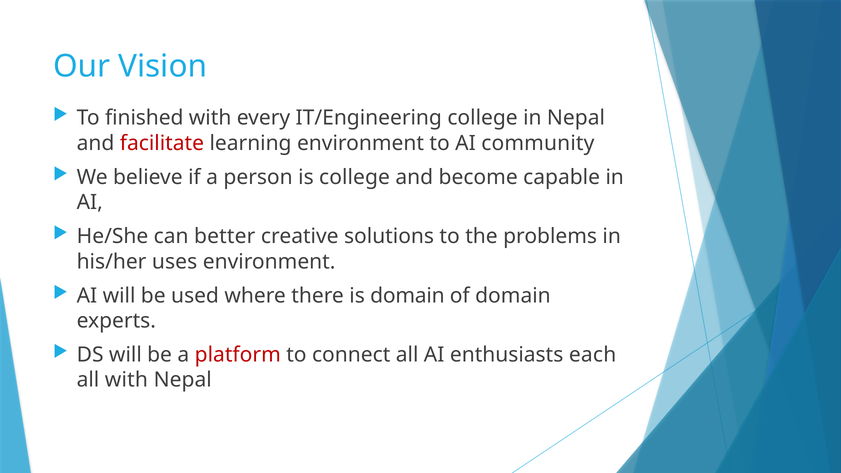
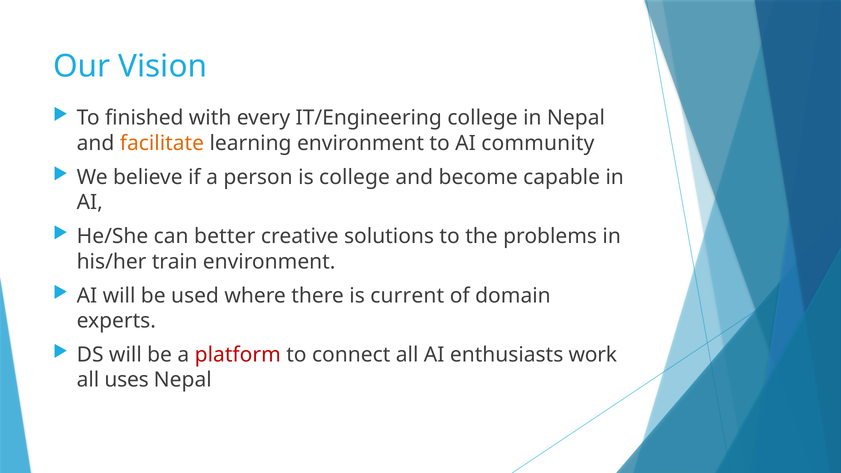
facilitate colour: red -> orange
uses: uses -> train
is domain: domain -> current
each: each -> work
all with: with -> uses
